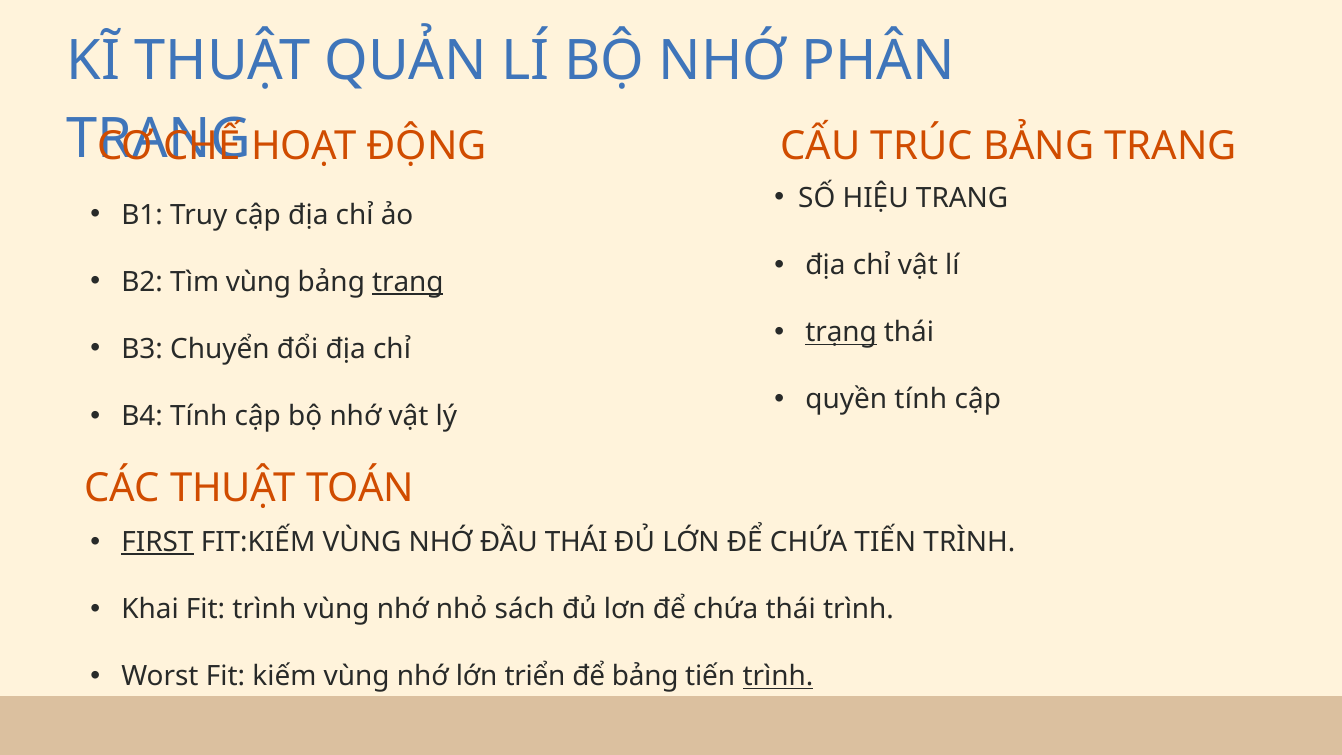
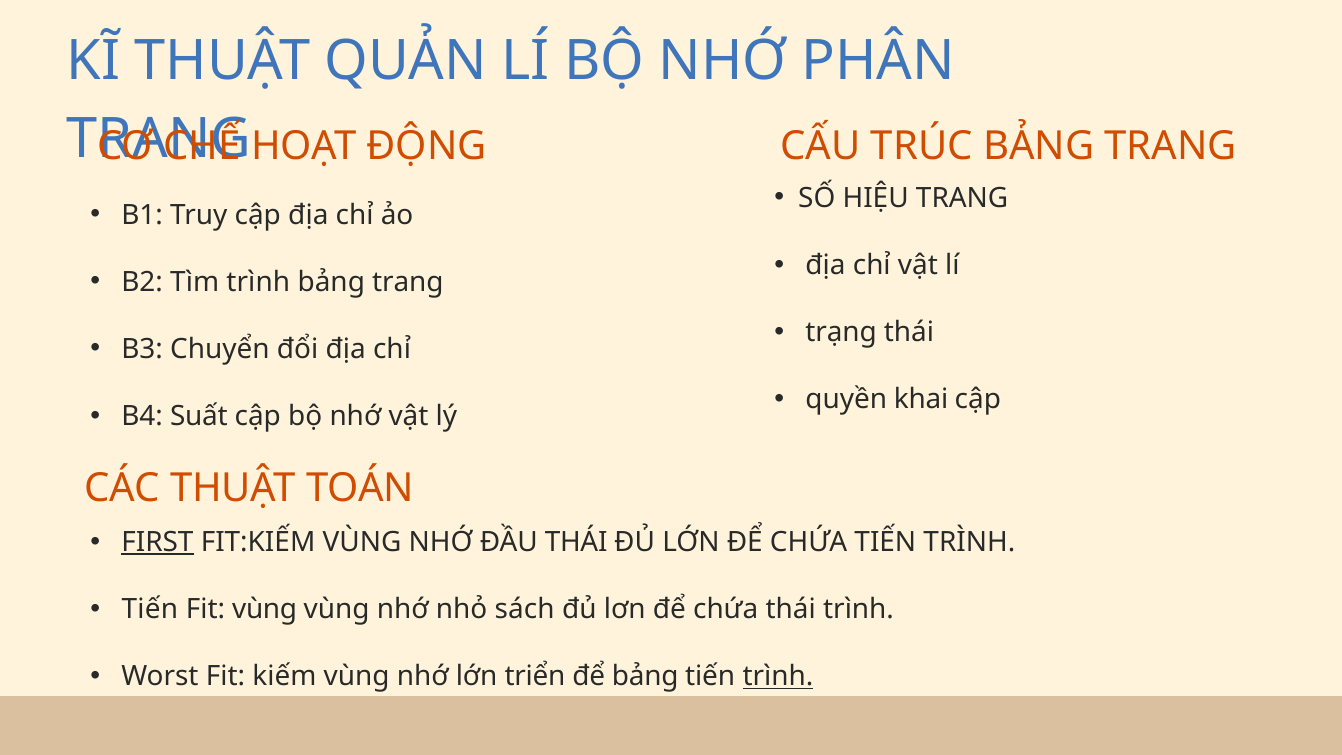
Tìm vùng: vùng -> trình
trang at (408, 282) underline: present -> none
trạng underline: present -> none
quyền tính: tính -> khai
B4 Tính: Tính -> Suất
Khai at (150, 609): Khai -> Tiến
Fit trình: trình -> vùng
